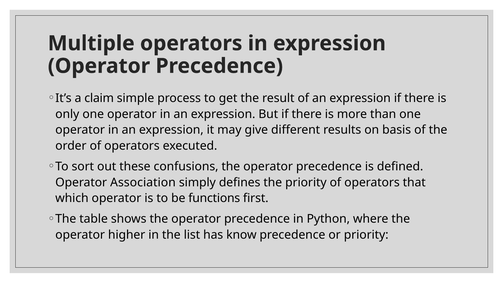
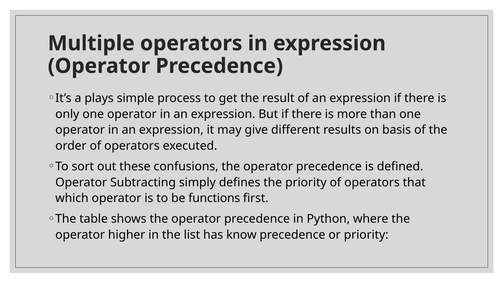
claim: claim -> plays
Association: Association -> Subtracting
